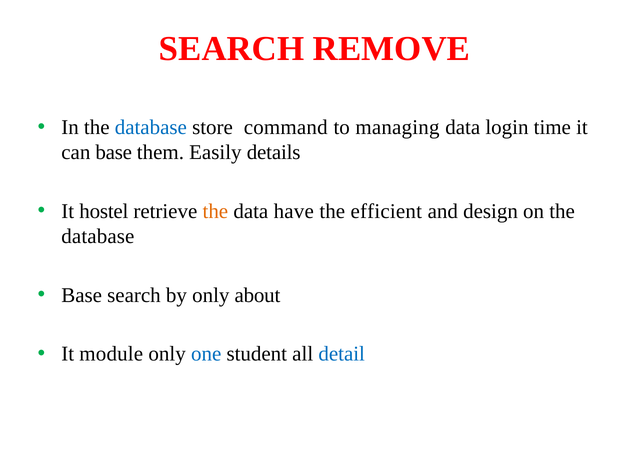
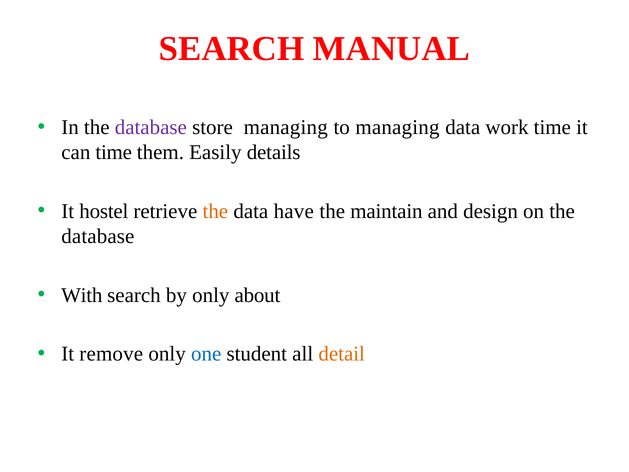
REMOVE: REMOVE -> MANUAL
database at (151, 127) colour: blue -> purple
store command: command -> managing
login: login -> work
can base: base -> time
efficient: efficient -> maintain
Base at (82, 295): Base -> With
module: module -> remove
detail colour: blue -> orange
